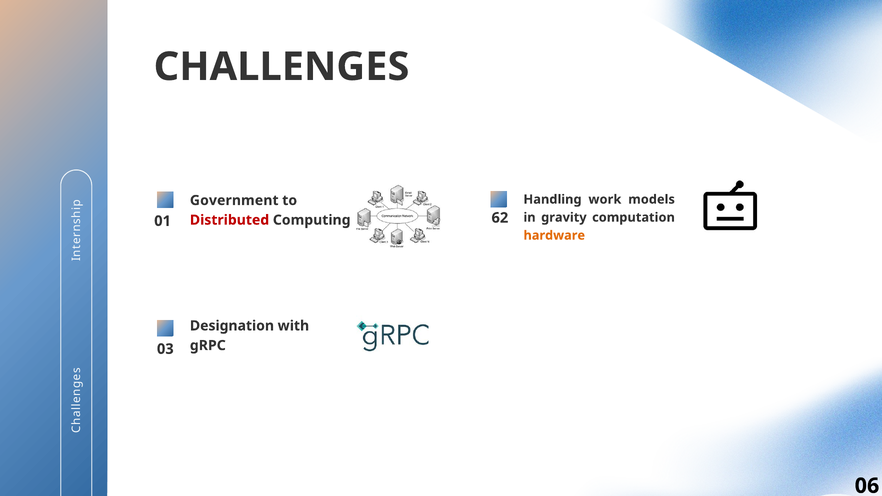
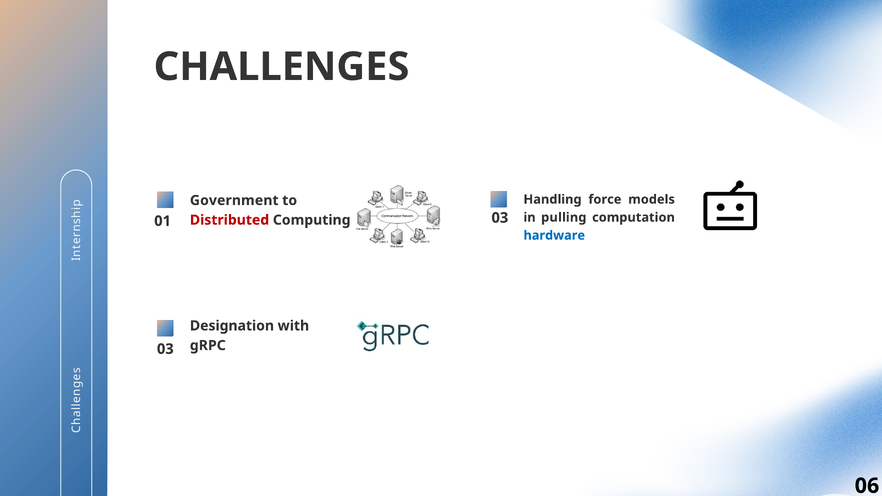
work: work -> force
gravity: gravity -> pulling
01 62: 62 -> 03
hardware colour: orange -> blue
